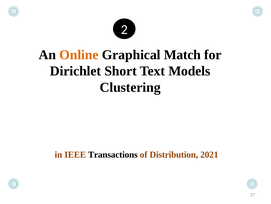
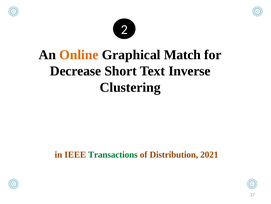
Dirichlet: Dirichlet -> Decrease
Models: Models -> Inverse
Transactions colour: black -> green
